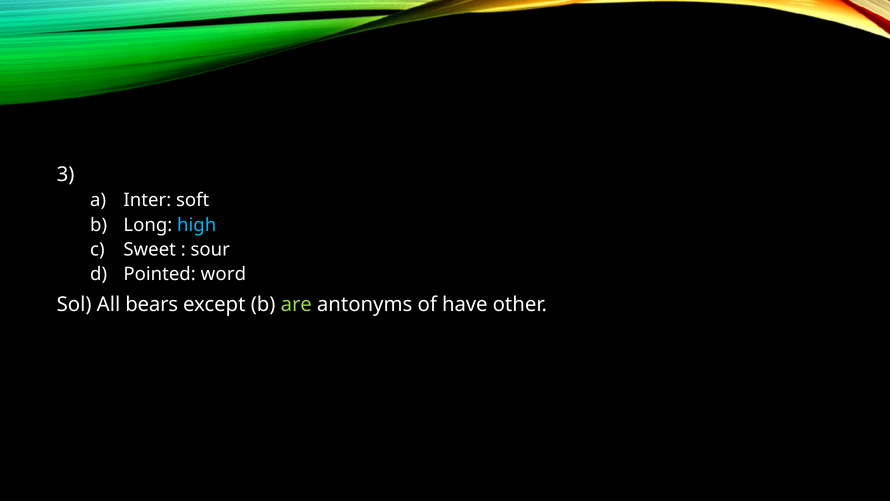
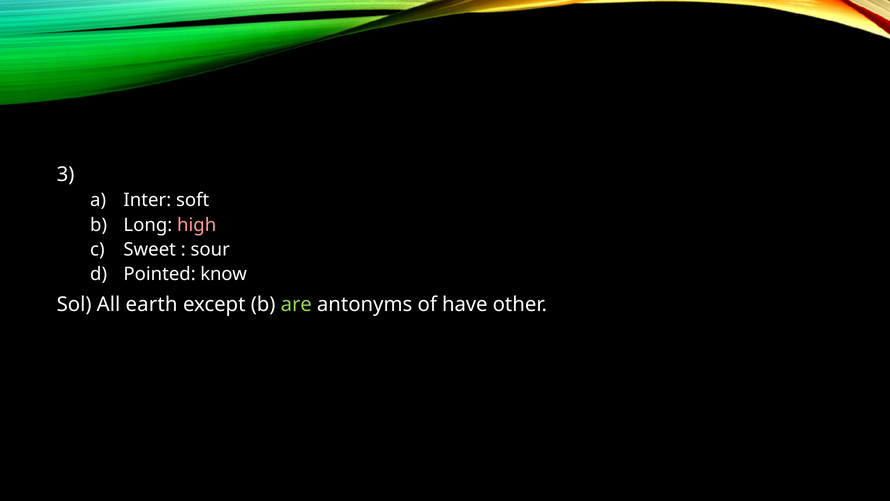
high colour: light blue -> pink
word: word -> know
bears: bears -> earth
